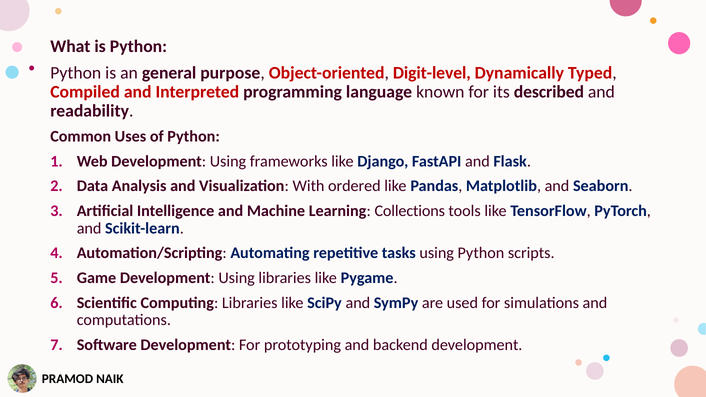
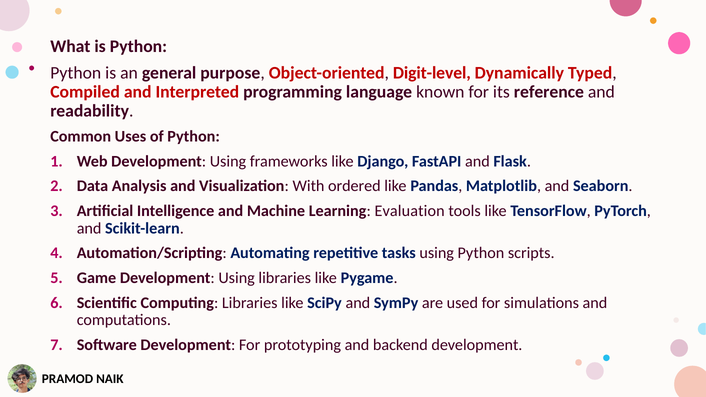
described: described -> reference
Collections: Collections -> Evaluation
